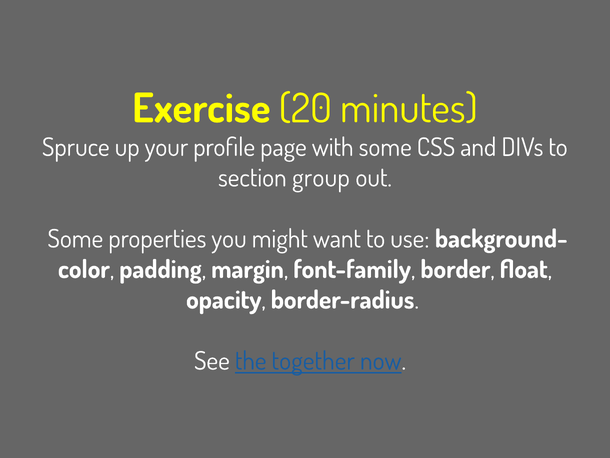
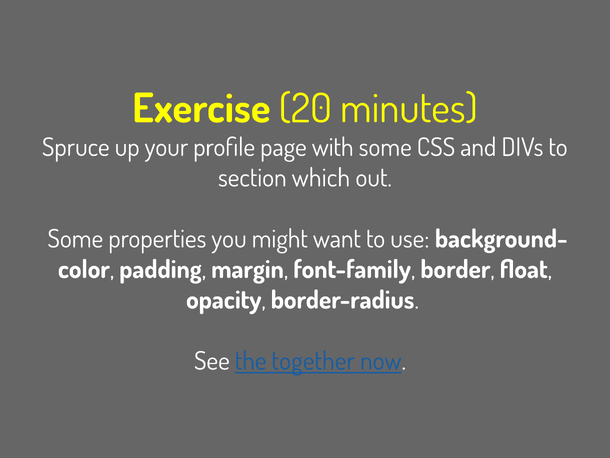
group: group -> which
